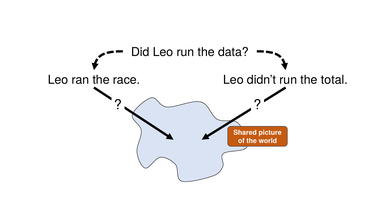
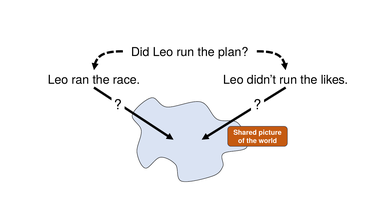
data: data -> plan
total: total -> likes
